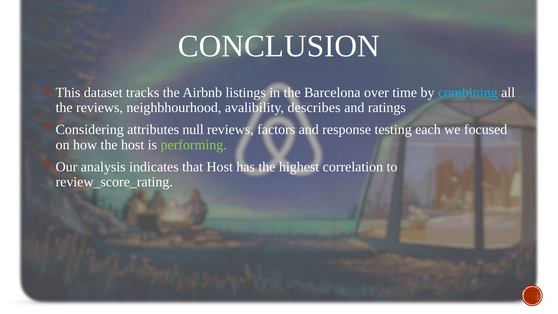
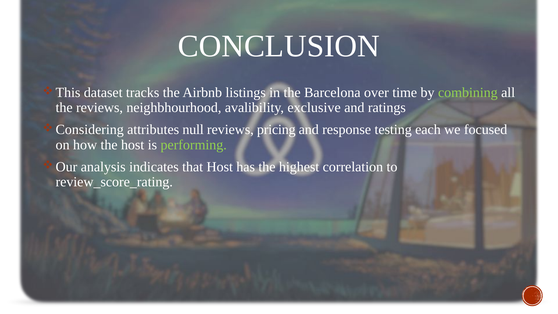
combining colour: light blue -> light green
describes: describes -> exclusive
factors: factors -> pricing
